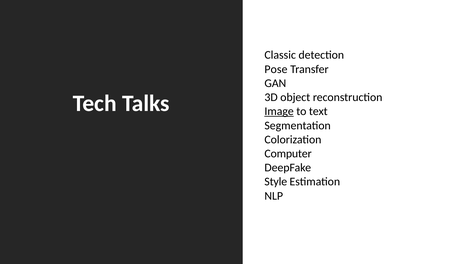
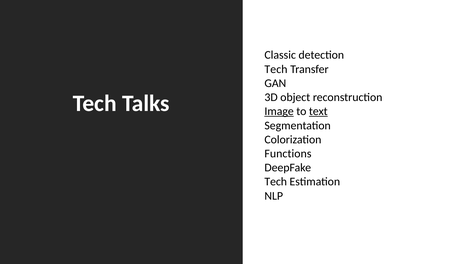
Pose at (276, 69): Pose -> Tech
text underline: none -> present
Computer: Computer -> Functions
Style at (276, 182): Style -> Tech
